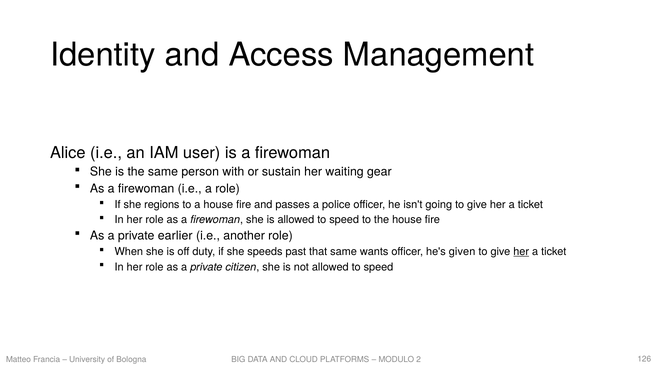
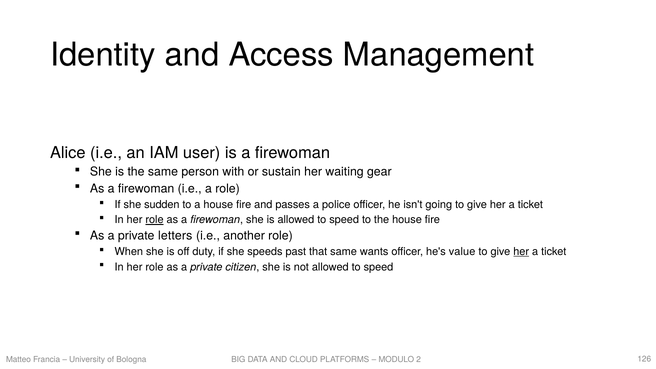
regions: regions -> sudden
role at (155, 220) underline: none -> present
earlier: earlier -> letters
given: given -> value
